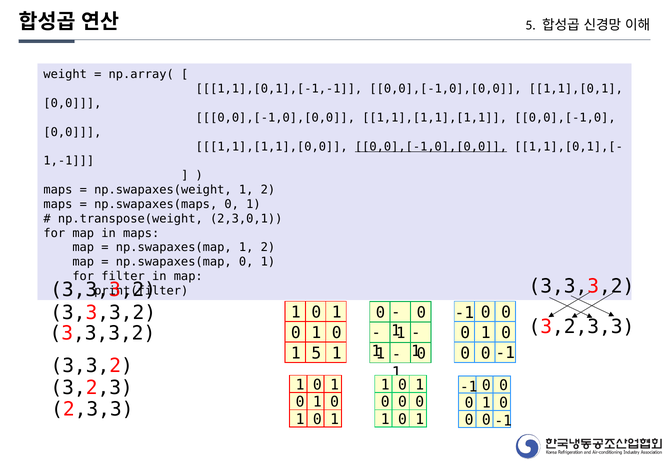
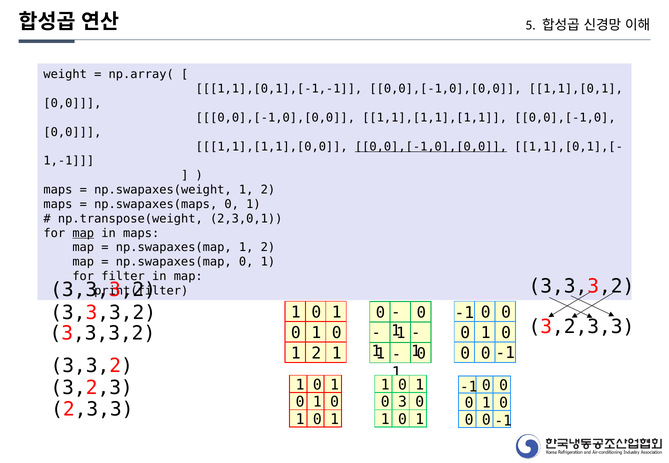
map at (83, 233) underline: none -> present
5 at (316, 354): 5 -> 2
0 at (403, 402): 0 -> 3
